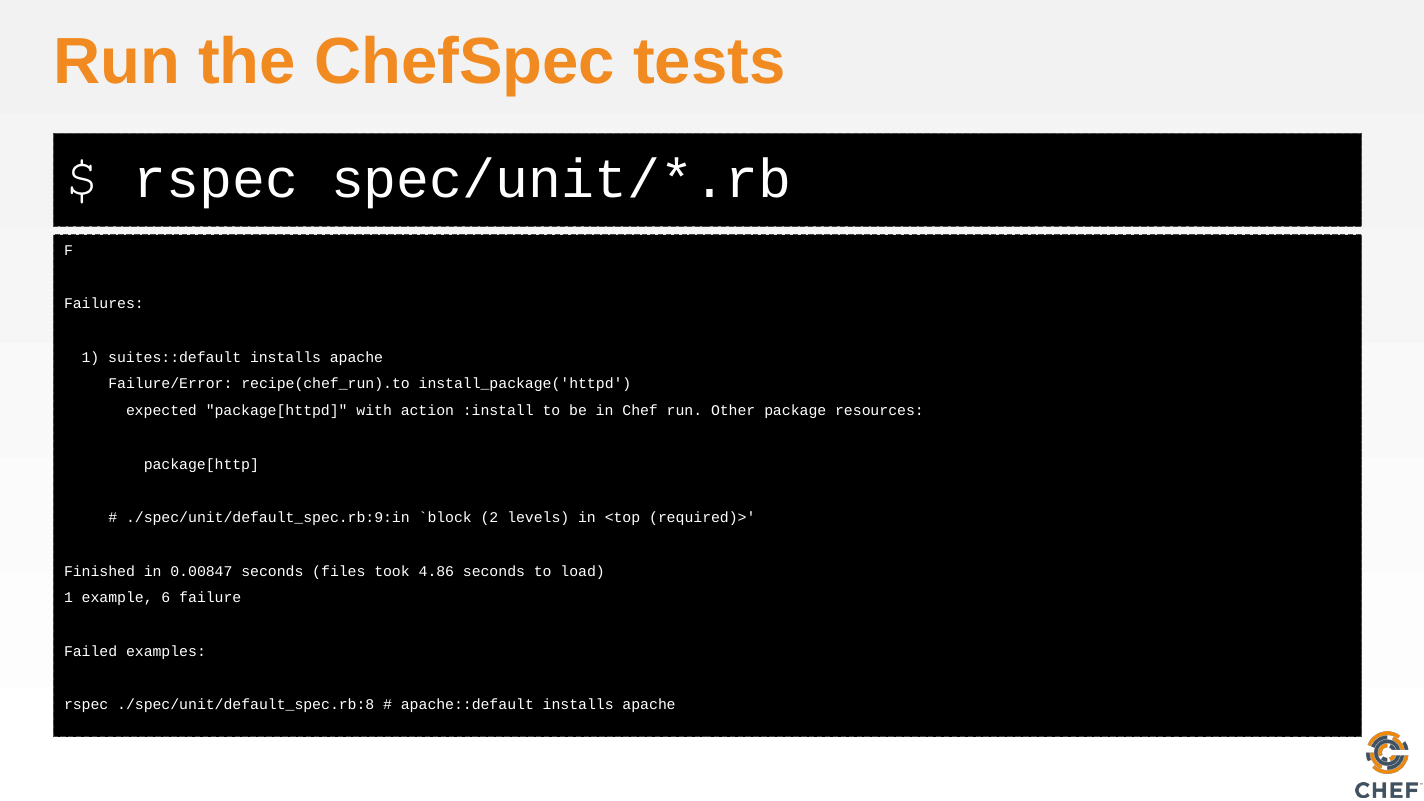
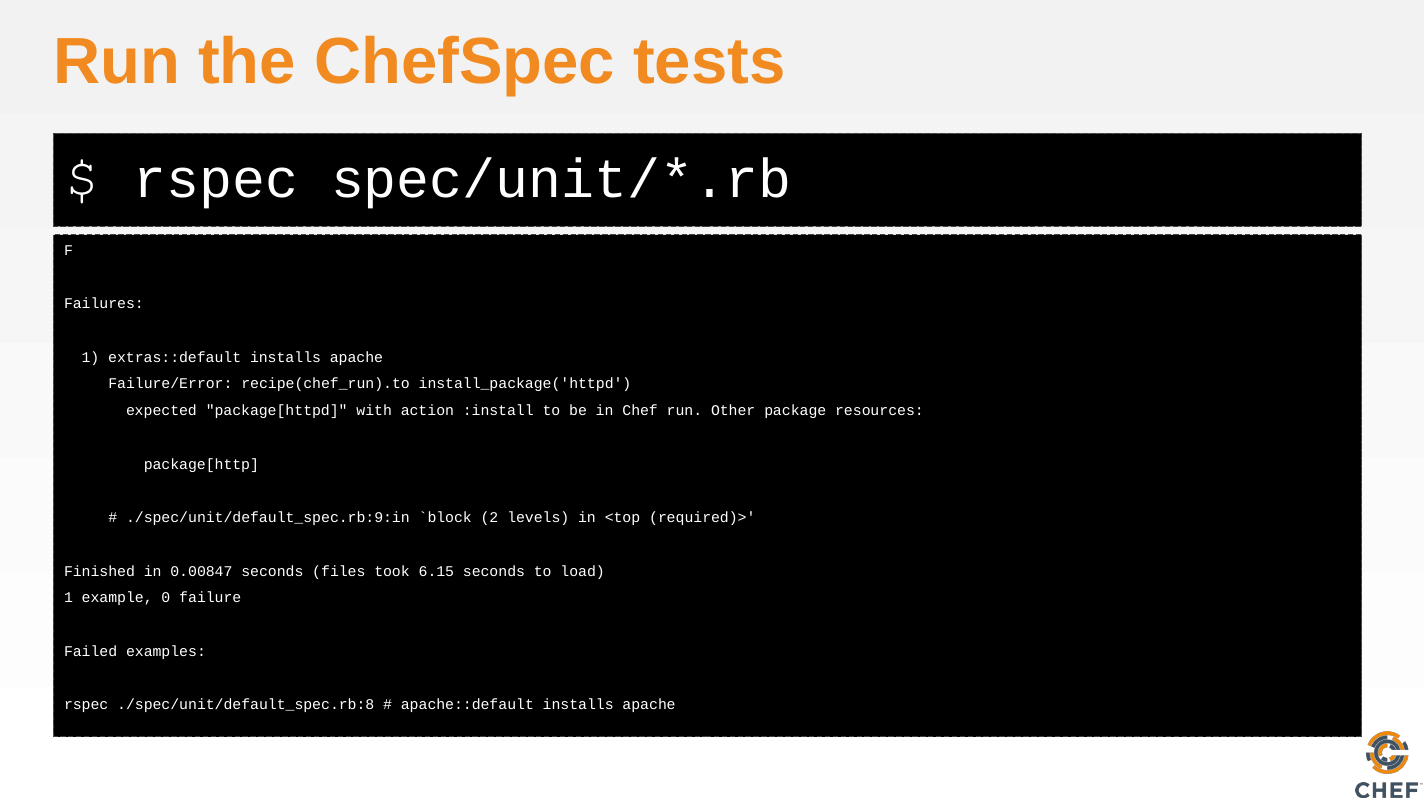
suites::default: suites::default -> extras::default
4.86: 4.86 -> 6.15
6: 6 -> 0
